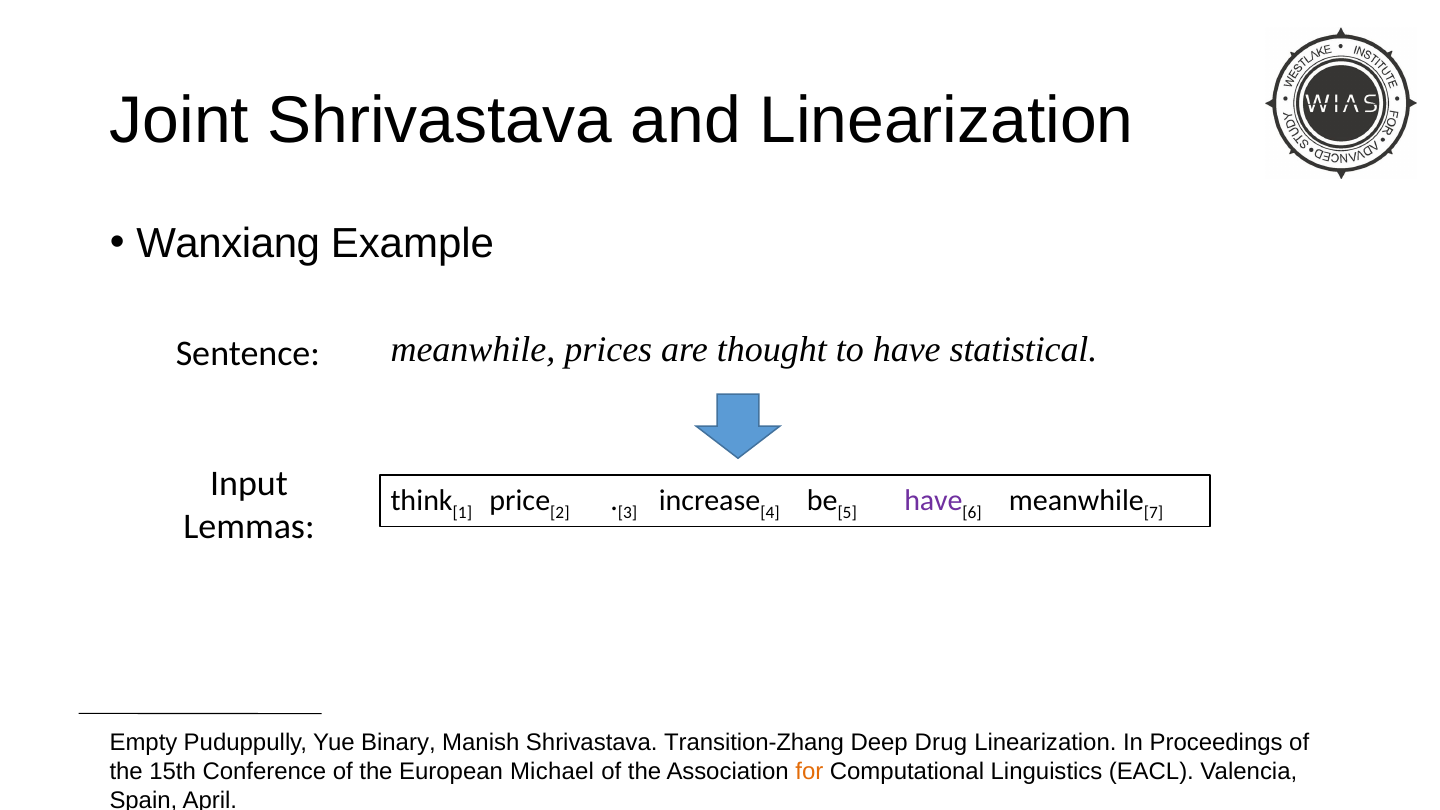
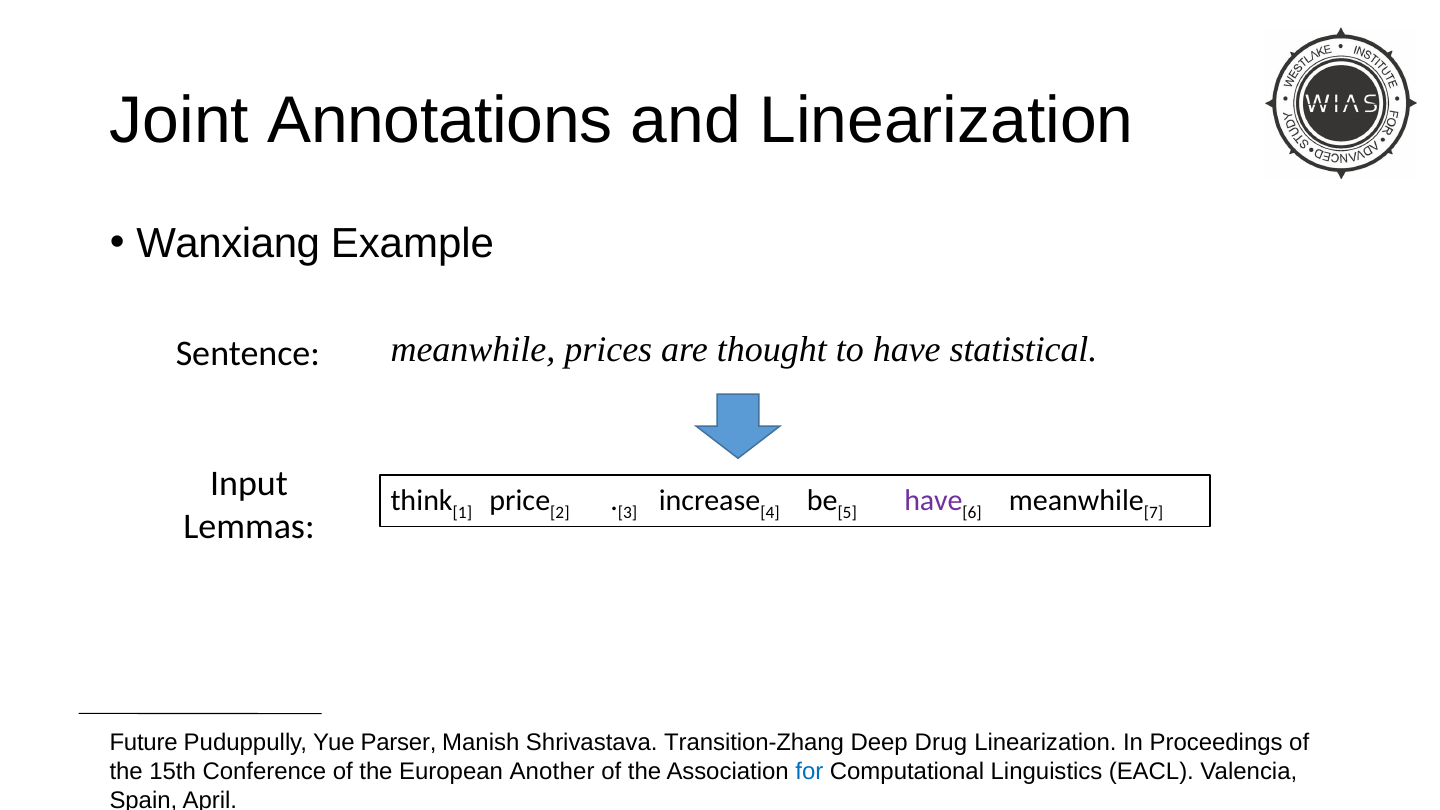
Joint Shrivastava: Shrivastava -> Annotations
Empty: Empty -> Future
Binary: Binary -> Parser
Michael: Michael -> Another
for colour: orange -> blue
